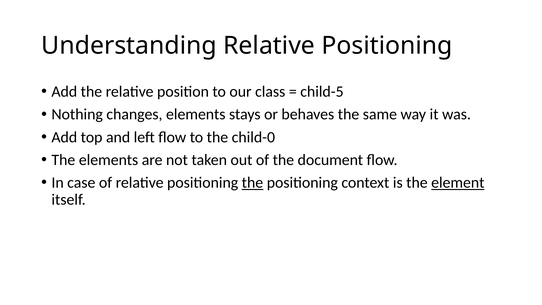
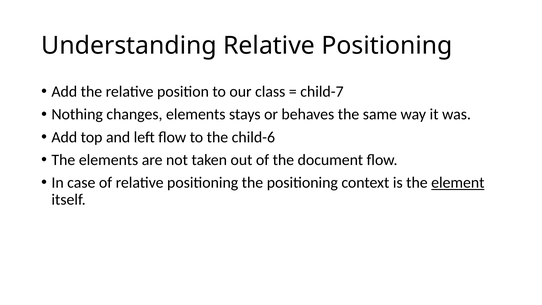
child-5: child-5 -> child-7
child-0: child-0 -> child-6
the at (252, 183) underline: present -> none
